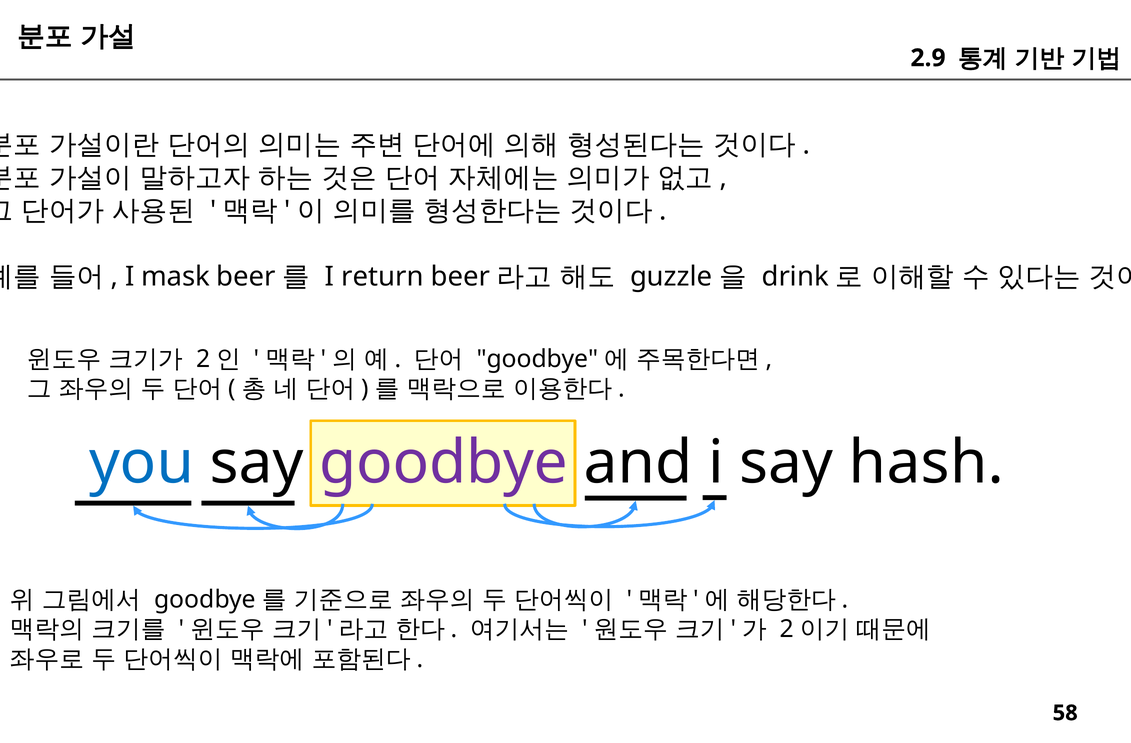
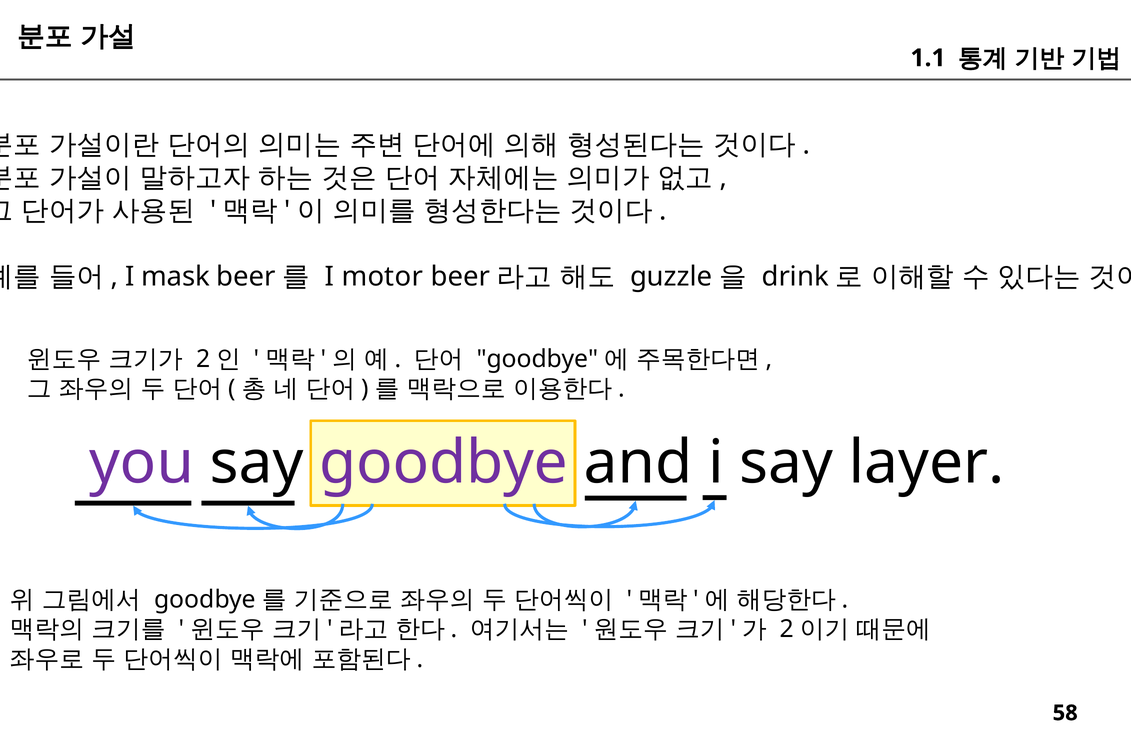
2.9: 2.9 -> 1.1
return: return -> motor
you colour: blue -> purple
hash: hash -> layer
